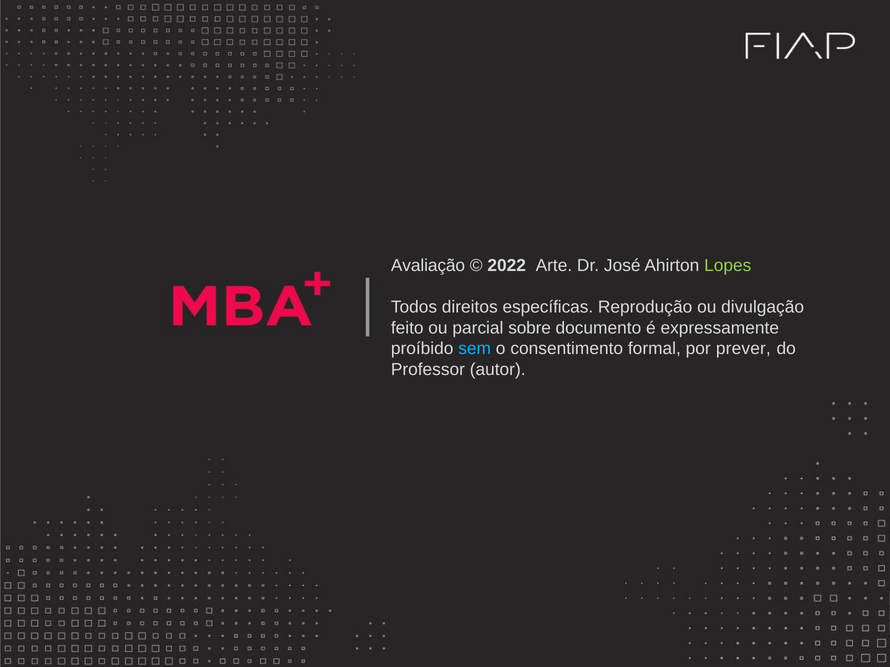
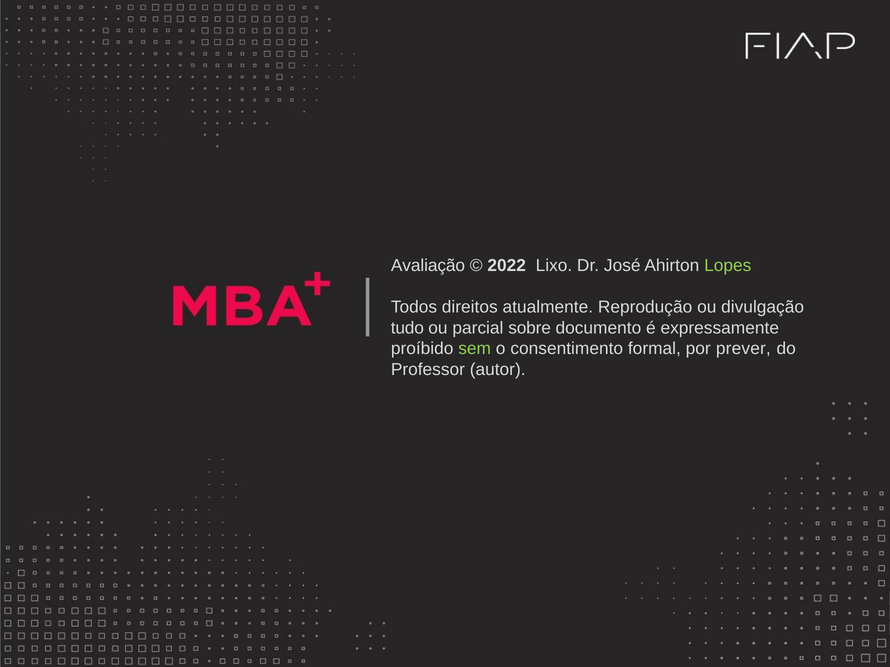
Arte: Arte -> Lixo
específicas: específicas -> atualmente
feito: feito -> tudo
sem colour: light blue -> light green
